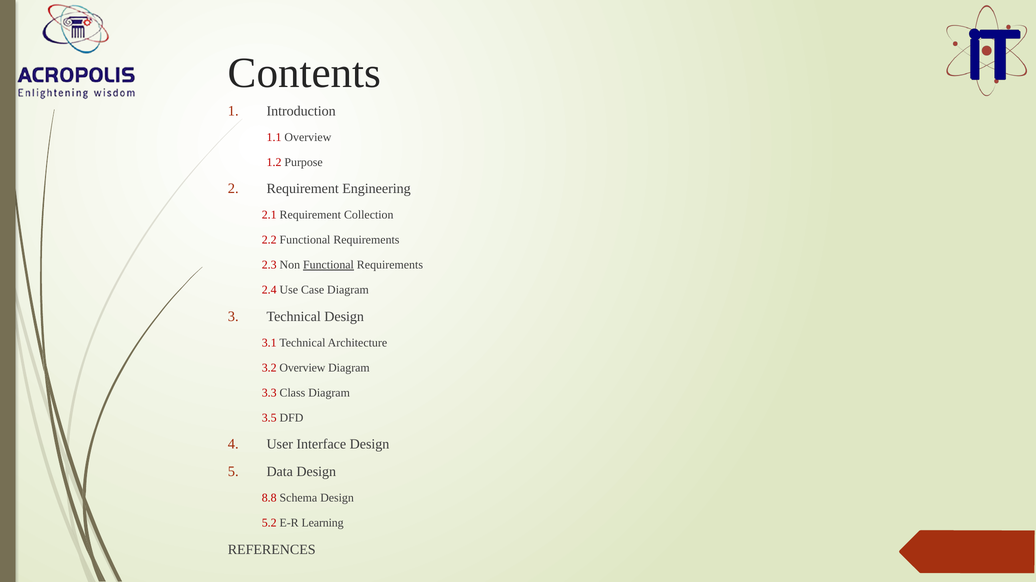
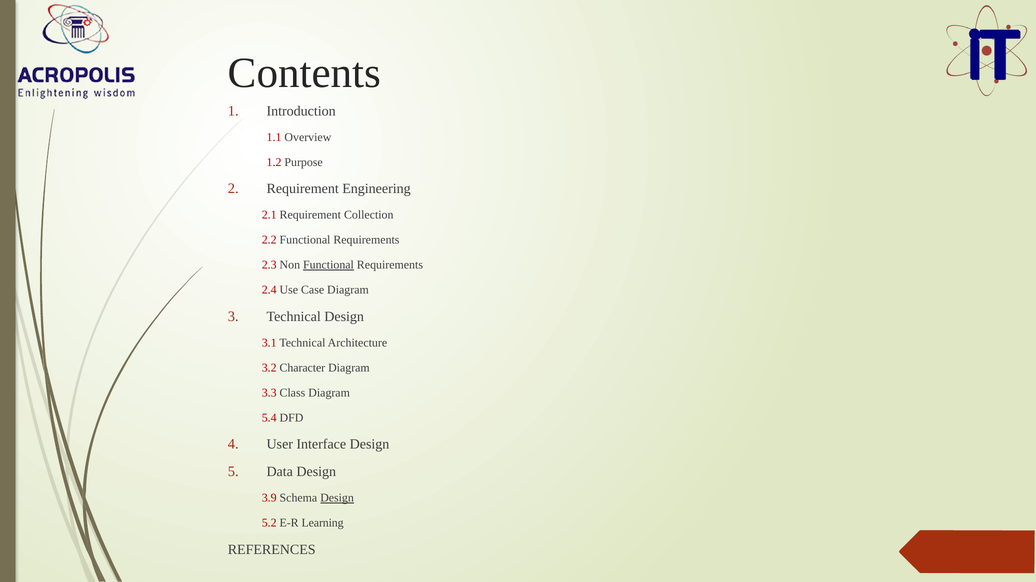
3.2 Overview: Overview -> Character
3.5: 3.5 -> 5.4
8.8: 8.8 -> 3.9
Design at (337, 499) underline: none -> present
